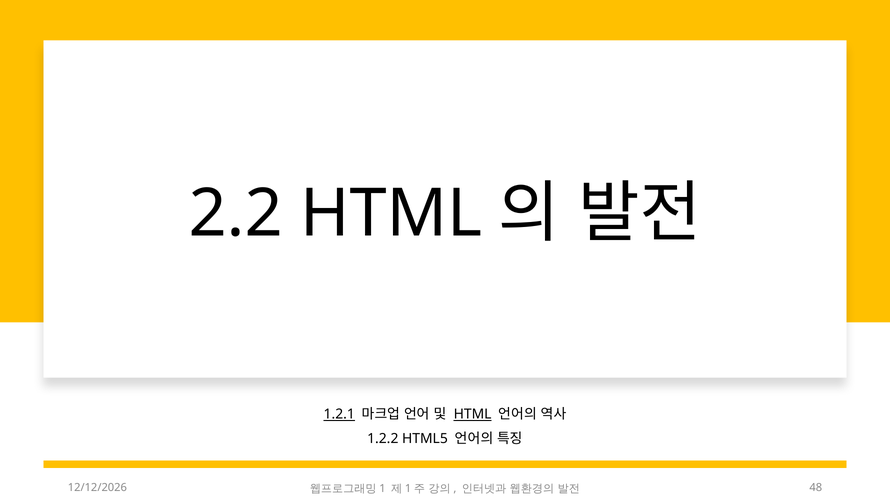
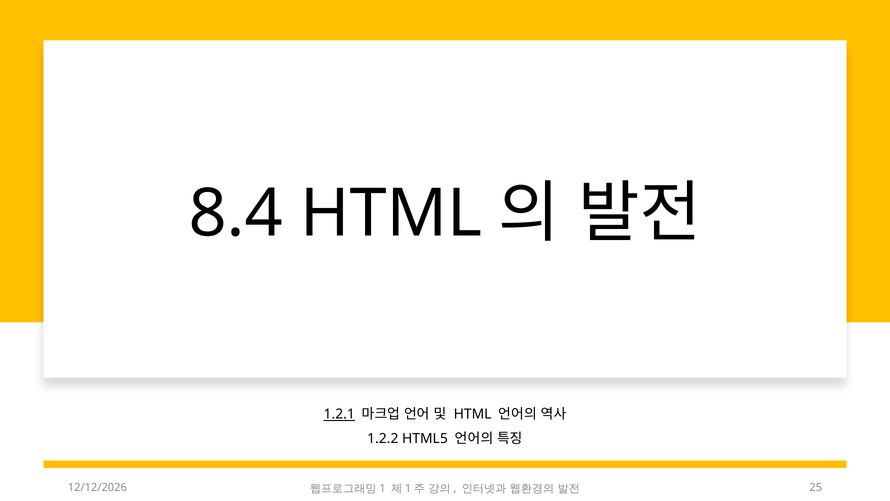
2.2: 2.2 -> 8.4
HTML at (473, 414) underline: present -> none
48: 48 -> 25
